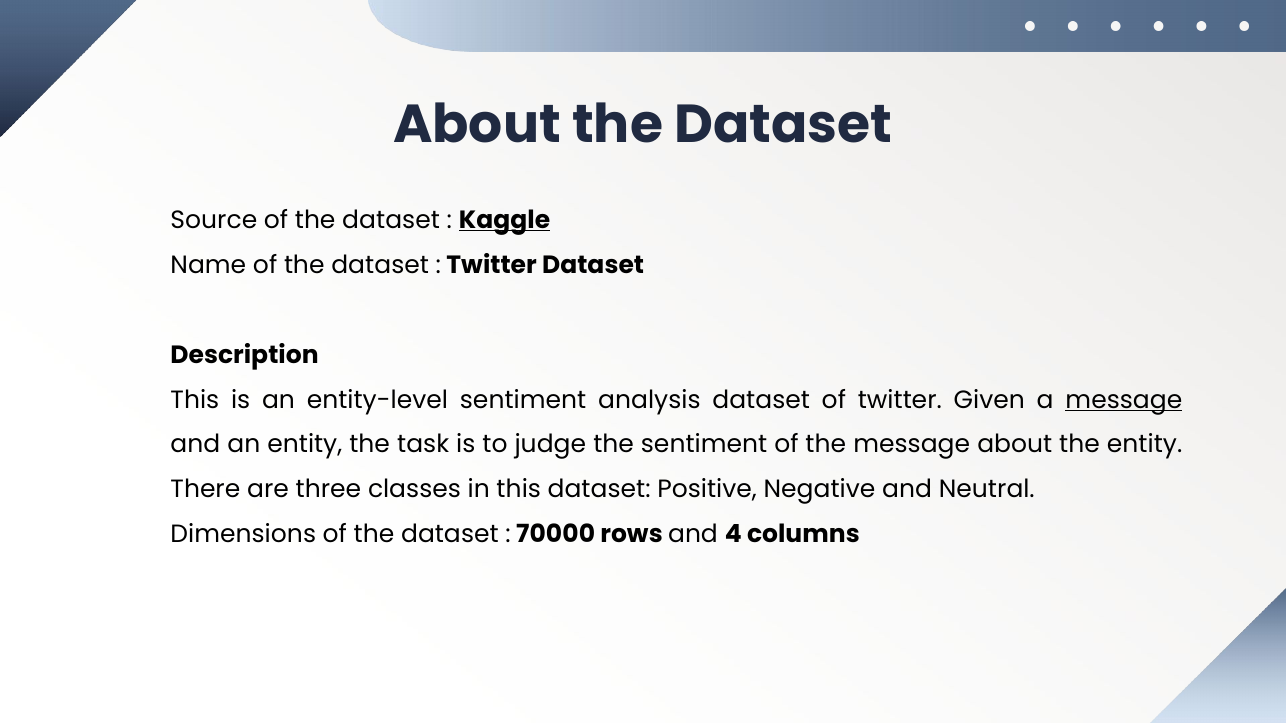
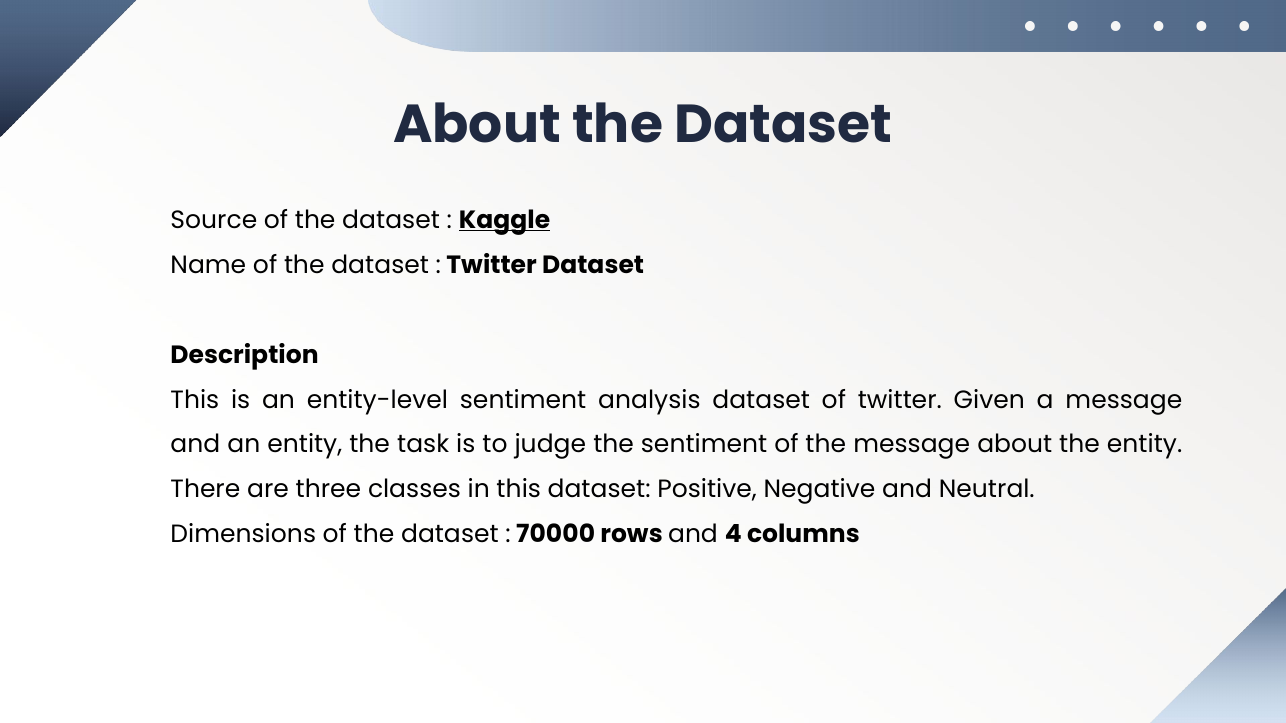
message at (1124, 400) underline: present -> none
